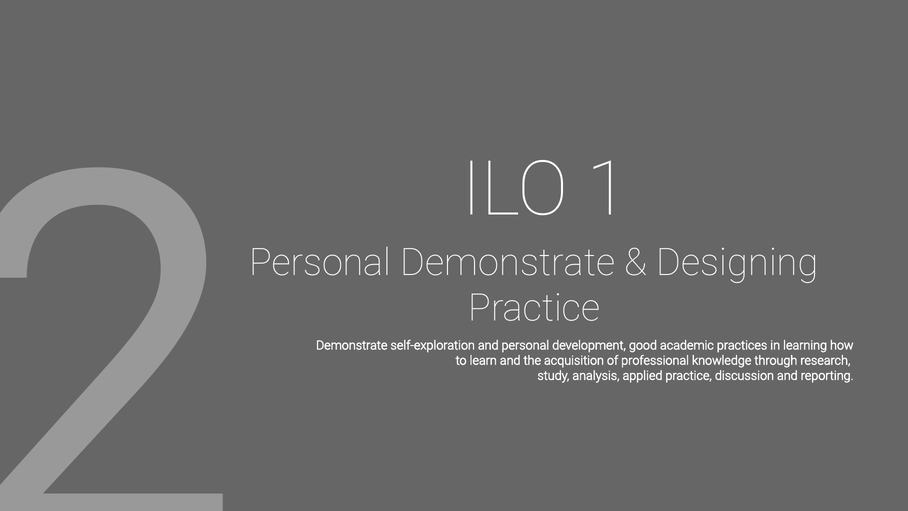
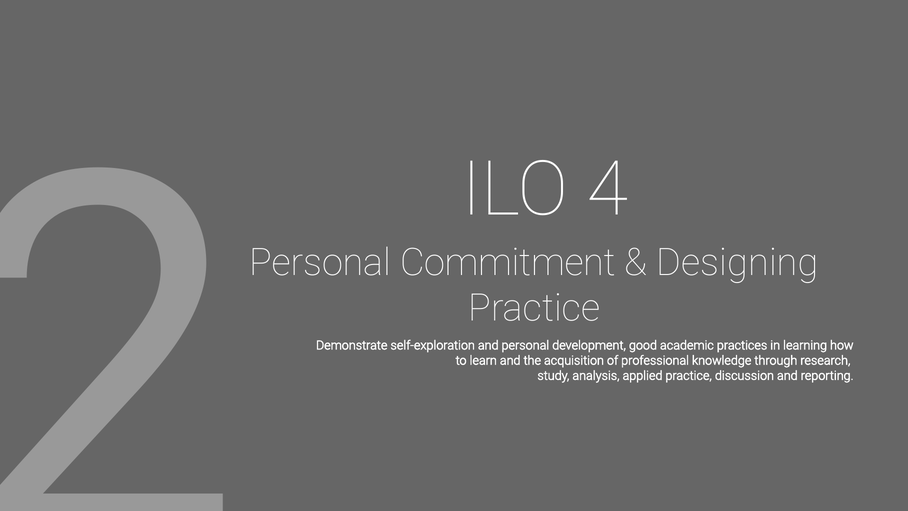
1: 1 -> 4
Personal Demonstrate: Demonstrate -> Commitment
